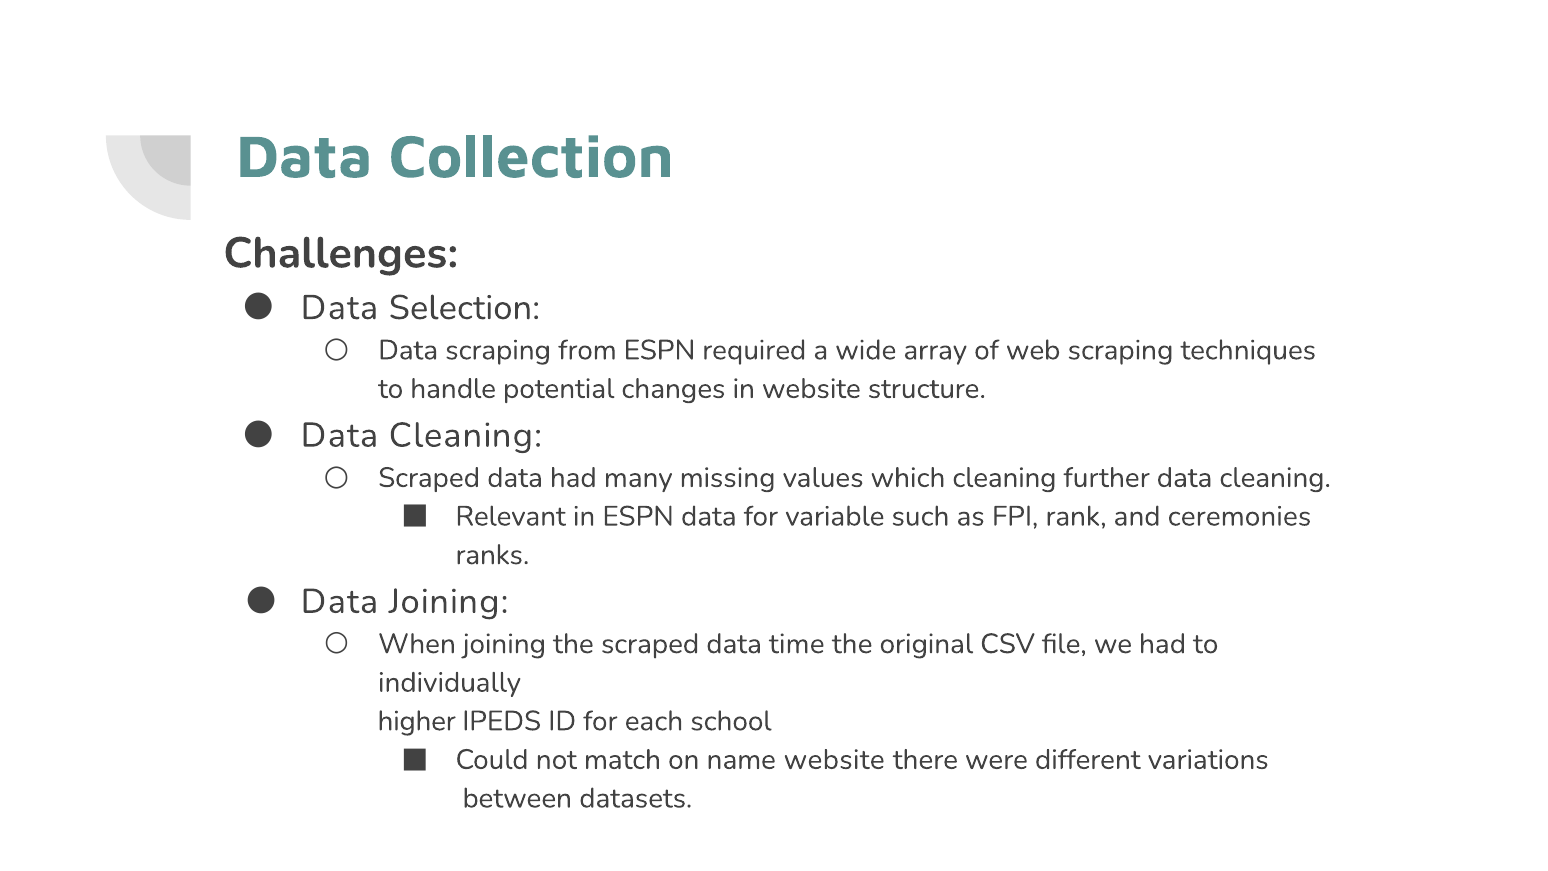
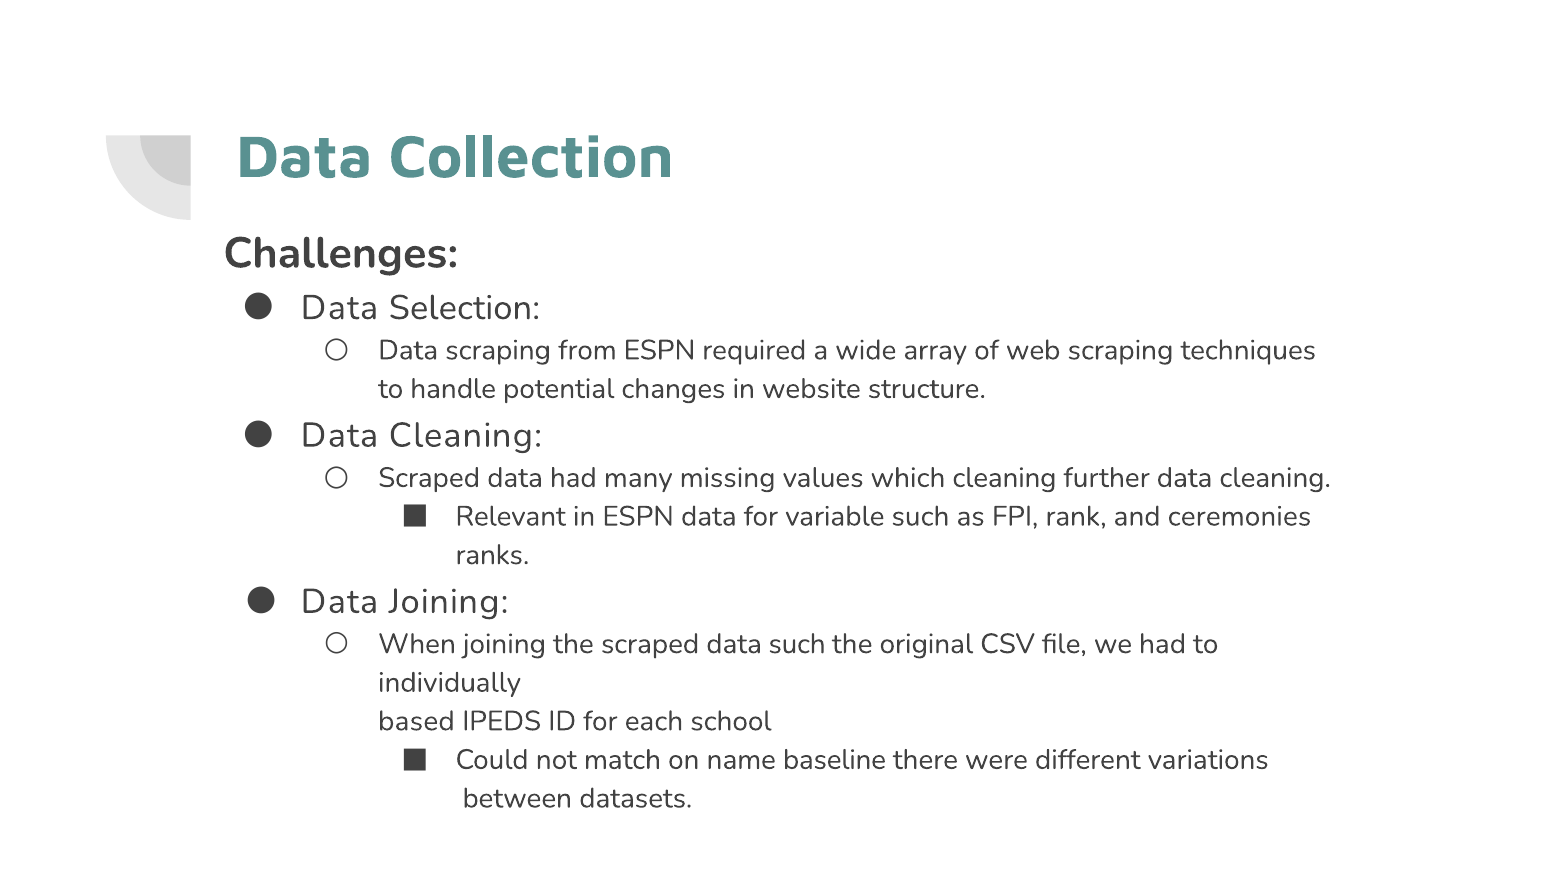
data time: time -> such
higher: higher -> based
name website: website -> baseline
